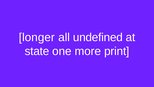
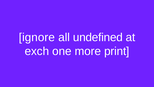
longer: longer -> ignore
state: state -> exch
